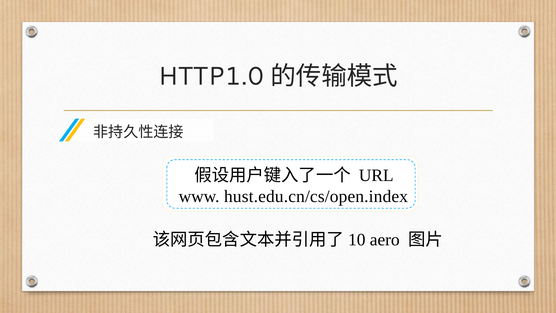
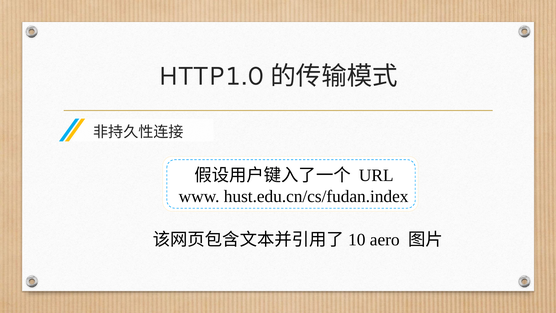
hust.edu.cn/cs/open.index: hust.edu.cn/cs/open.index -> hust.edu.cn/cs/fudan.index
